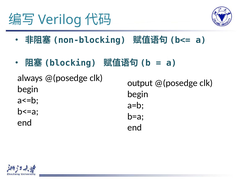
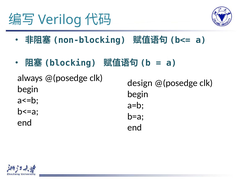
output: output -> design
